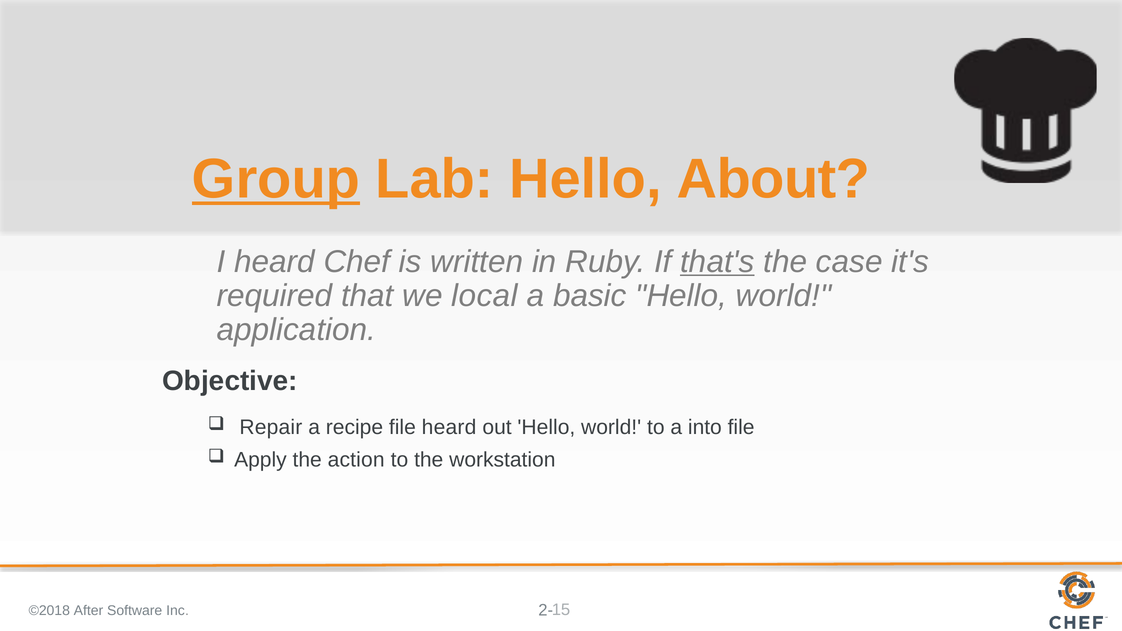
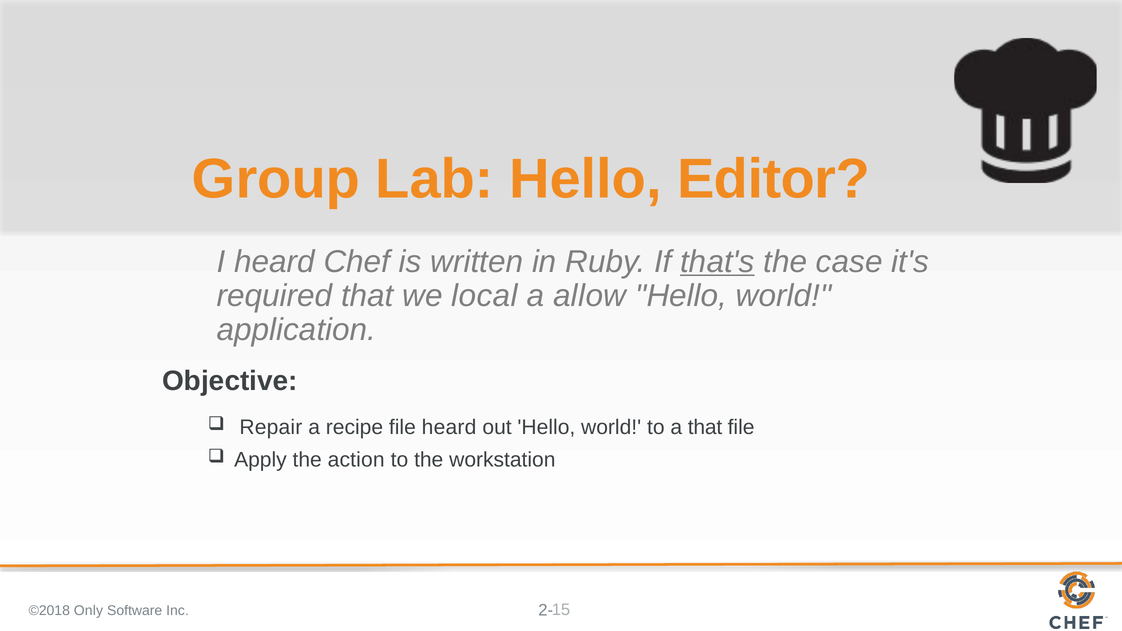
Group underline: present -> none
About: About -> Editor
basic: basic -> allow
a into: into -> that
After: After -> Only
